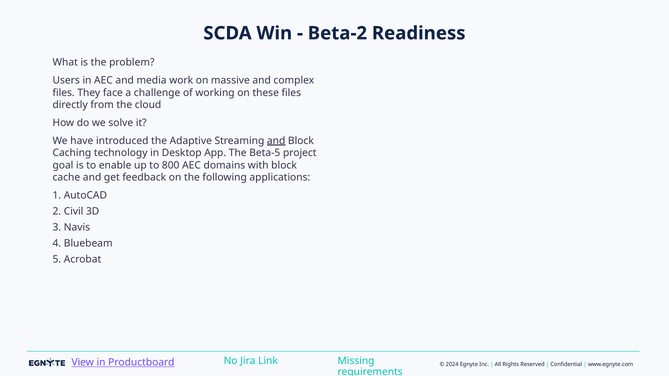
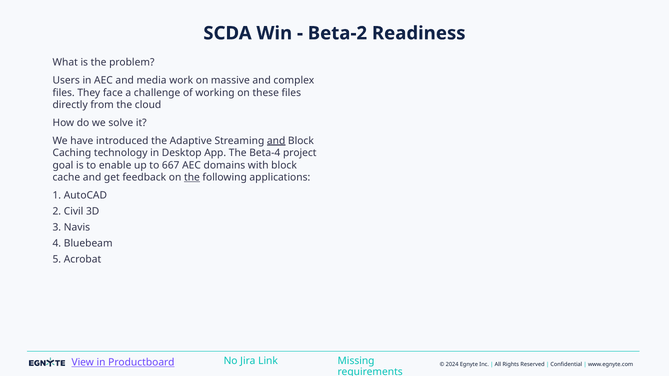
Beta-5: Beta-5 -> Beta-4
800: 800 -> 667
the at (192, 178) underline: none -> present
